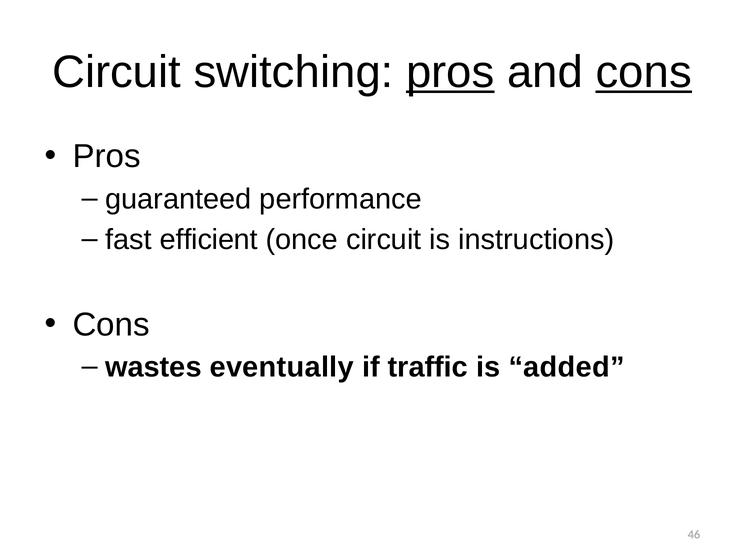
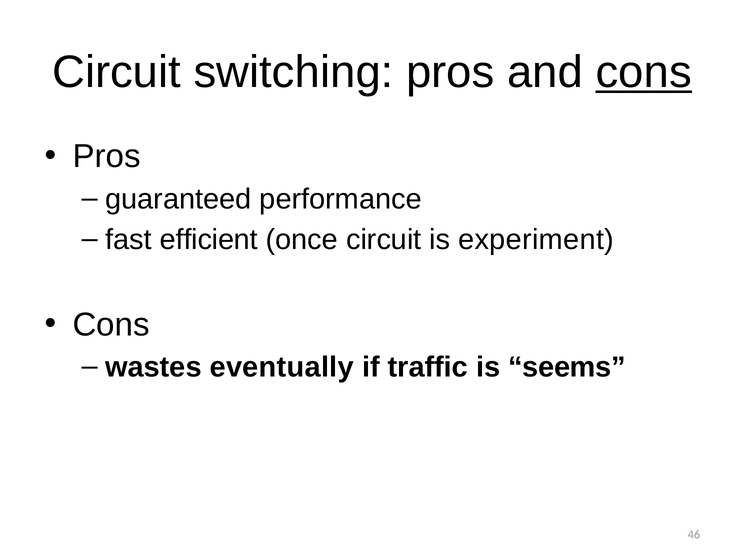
pros at (450, 72) underline: present -> none
instructions: instructions -> experiment
added: added -> seems
